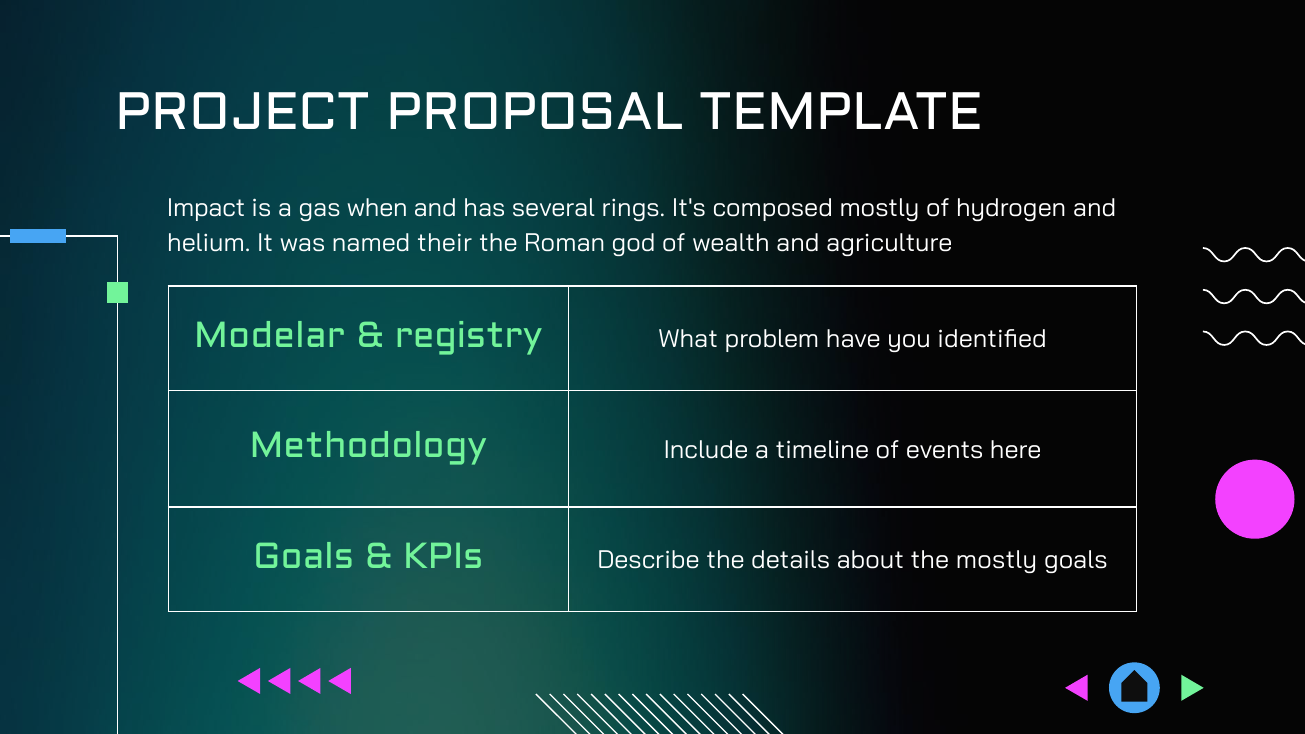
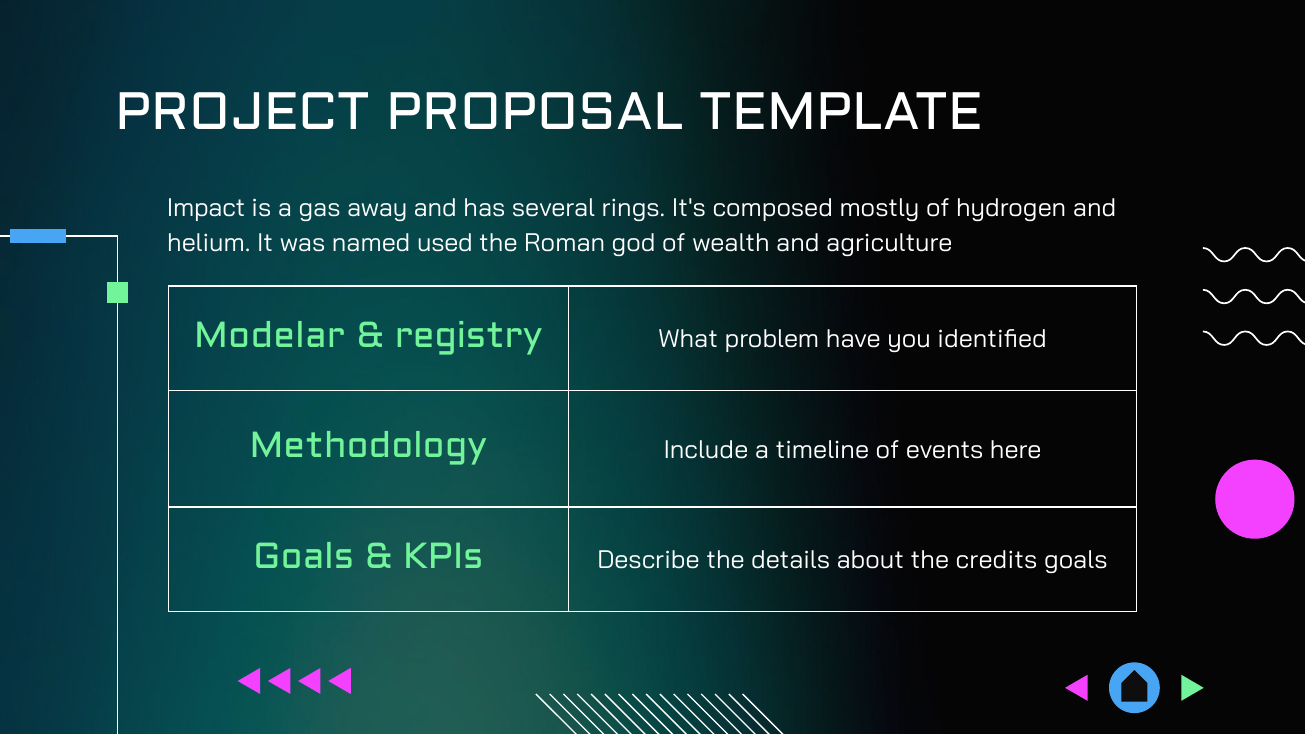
when: when -> away
their: their -> used
the mostly: mostly -> credits
